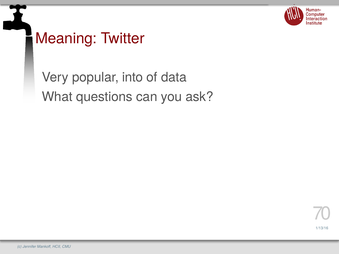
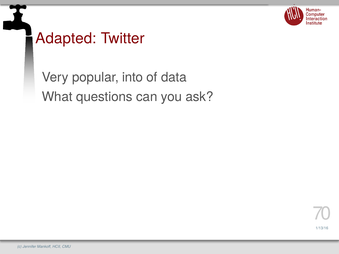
Meaning: Meaning -> Adapted
